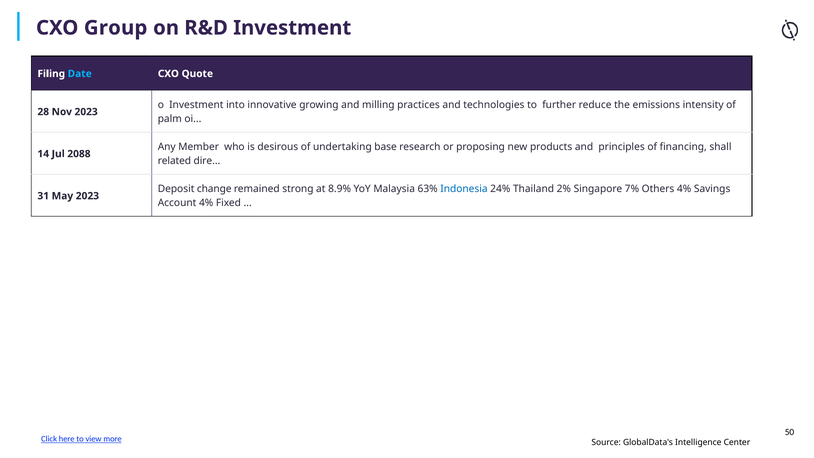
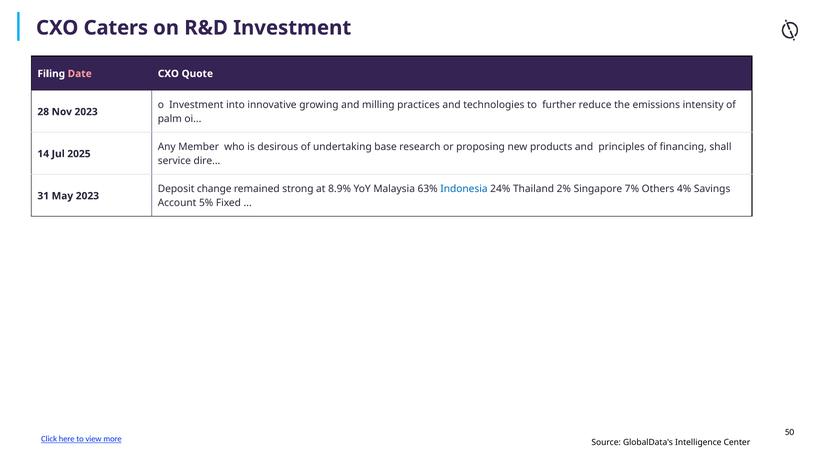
Group: Group -> Caters
Date colour: light blue -> pink
2088: 2088 -> 2025
related: related -> service
Account 4%: 4% -> 5%
